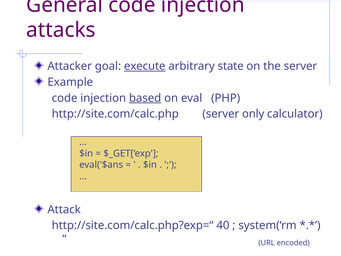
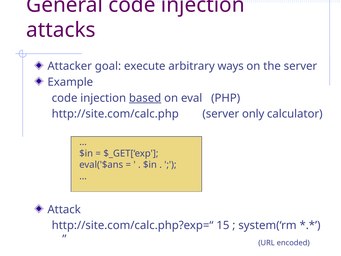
execute underline: present -> none
state: state -> ways
40: 40 -> 15
